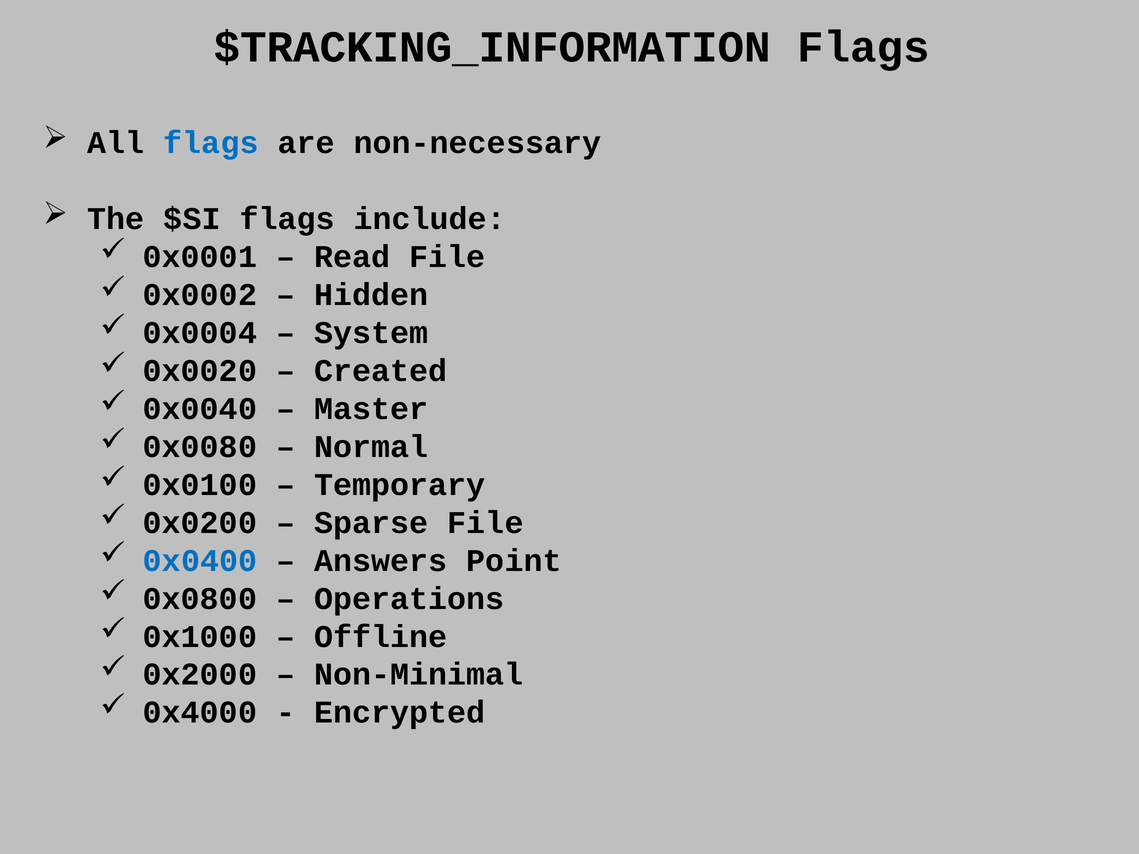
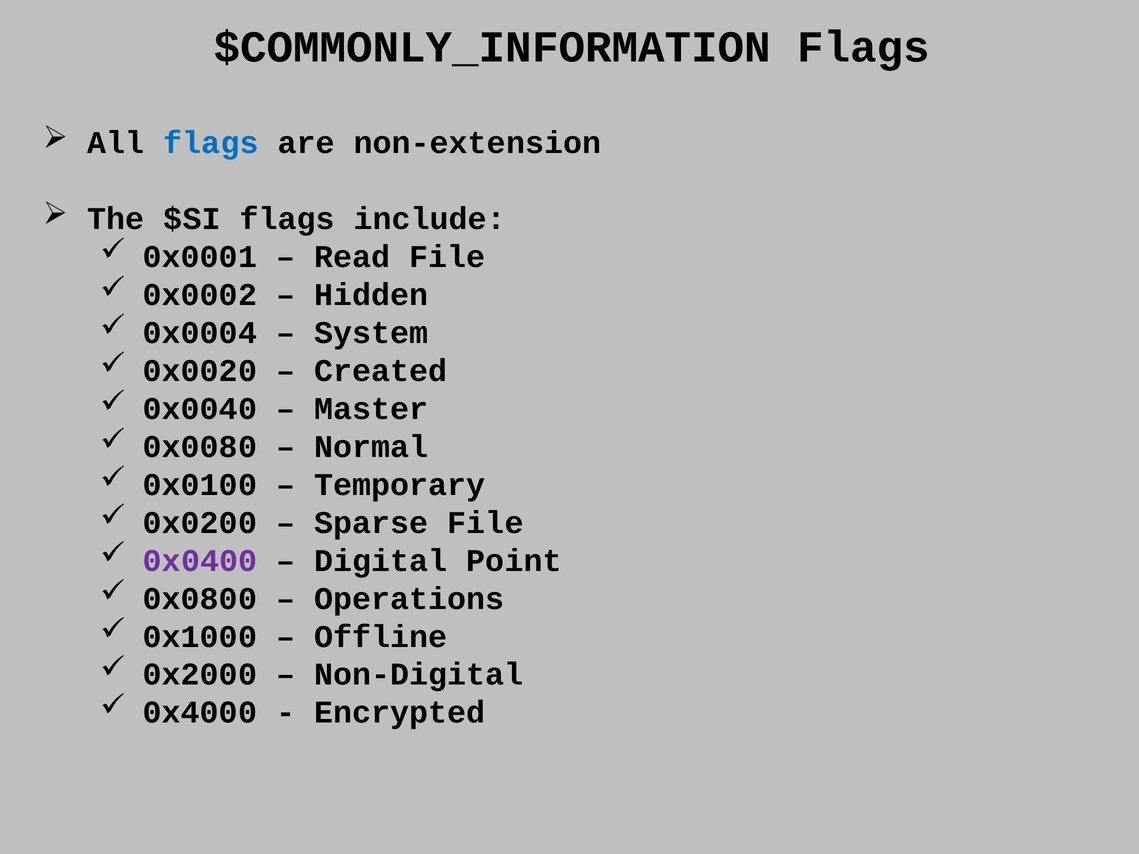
$TRACKING_INFORMATION: $TRACKING_INFORMATION -> $COMMONLY_INFORMATION
non-necessary: non-necessary -> non-extension
0x0400 colour: blue -> purple
Answers: Answers -> Digital
Non-Minimal: Non-Minimal -> Non-Digital
